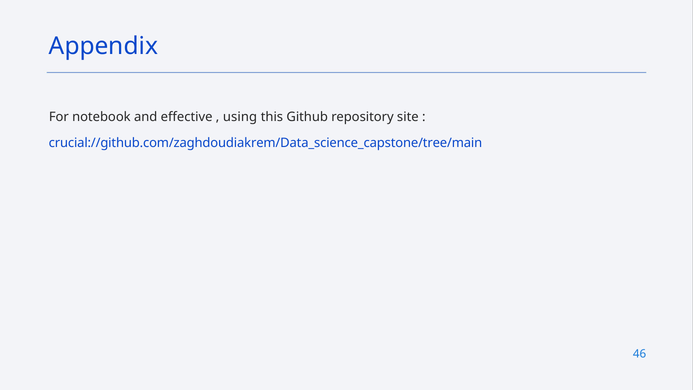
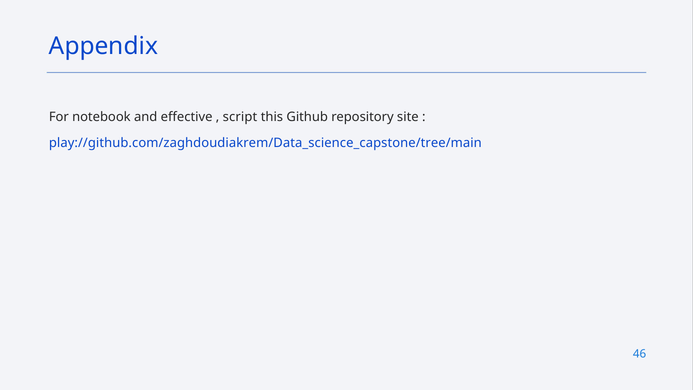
using: using -> script
crucial://github.com/zaghdoudiakrem/Data_science_capstone/tree/main: crucial://github.com/zaghdoudiakrem/Data_science_capstone/tree/main -> play://github.com/zaghdoudiakrem/Data_science_capstone/tree/main
